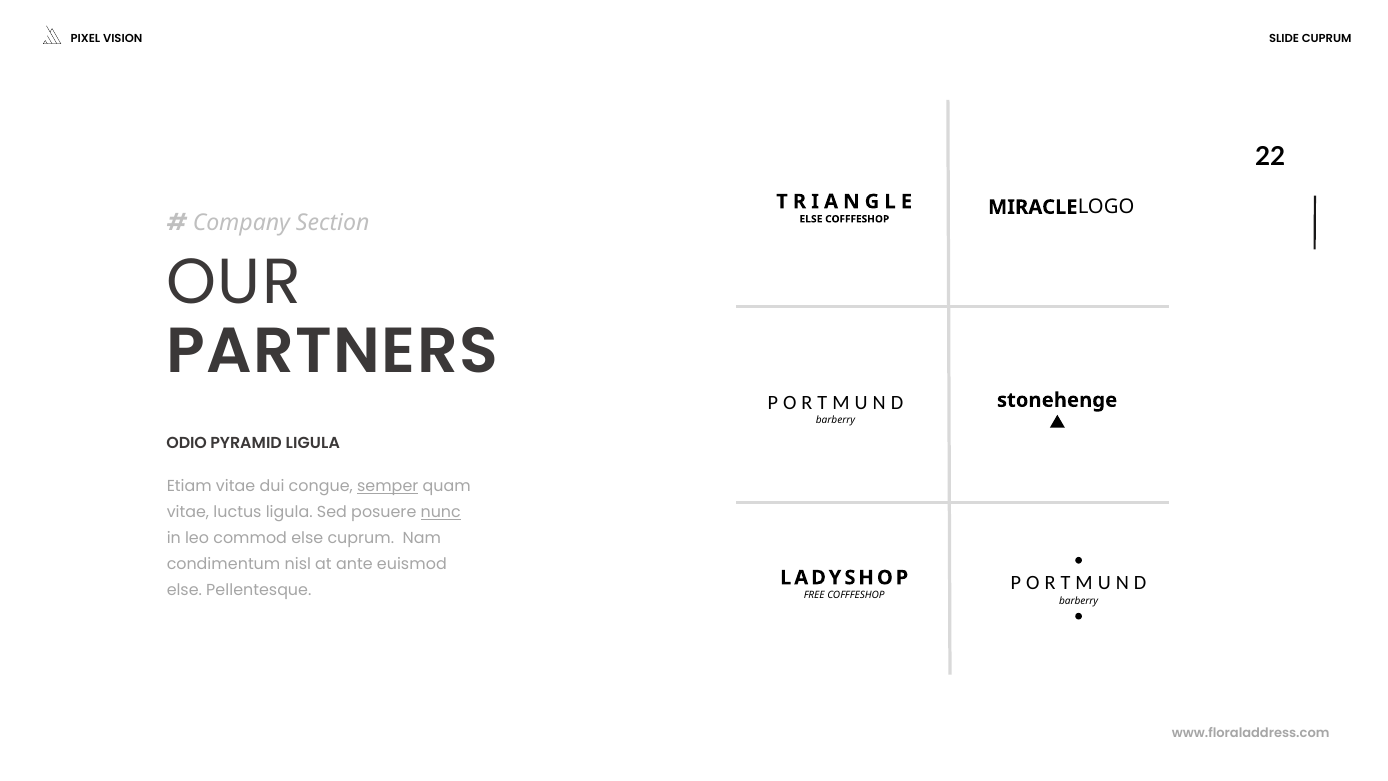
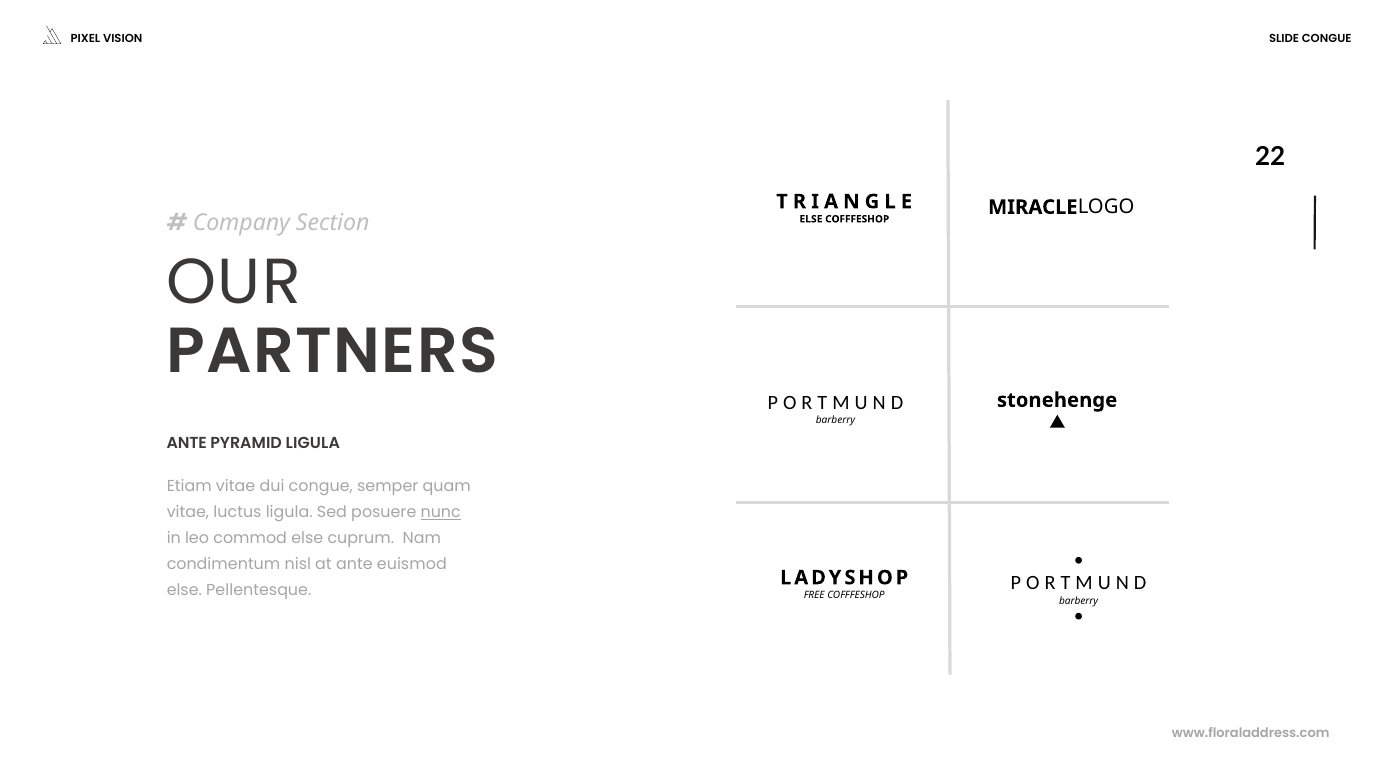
CUPRUM at (1327, 38): CUPRUM -> CONGUE
ODIO at (187, 443): ODIO -> ANTE
semper underline: present -> none
